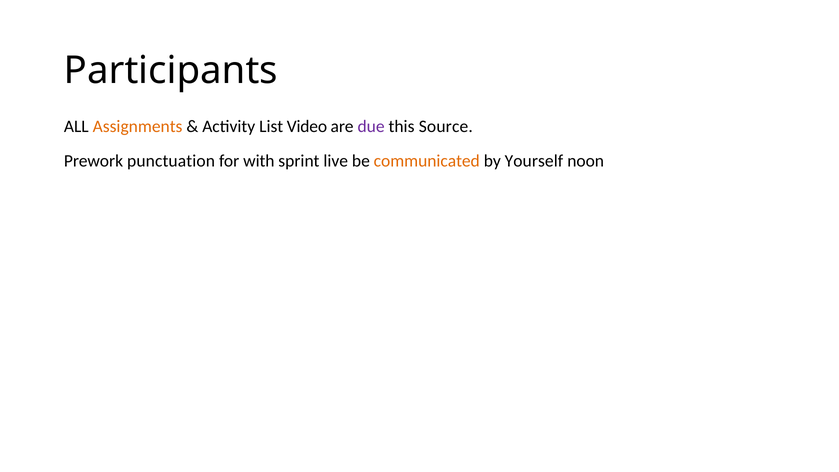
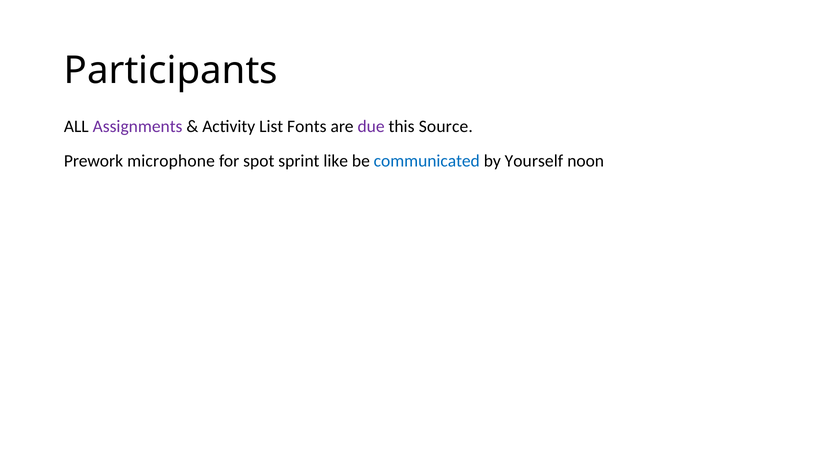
Assignments colour: orange -> purple
Video: Video -> Fonts
punctuation: punctuation -> microphone
with: with -> spot
live: live -> like
communicated colour: orange -> blue
